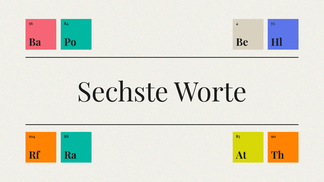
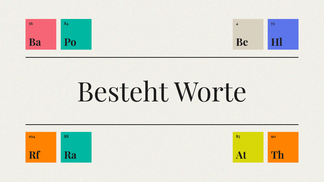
Sechste: Sechste -> Besteht
